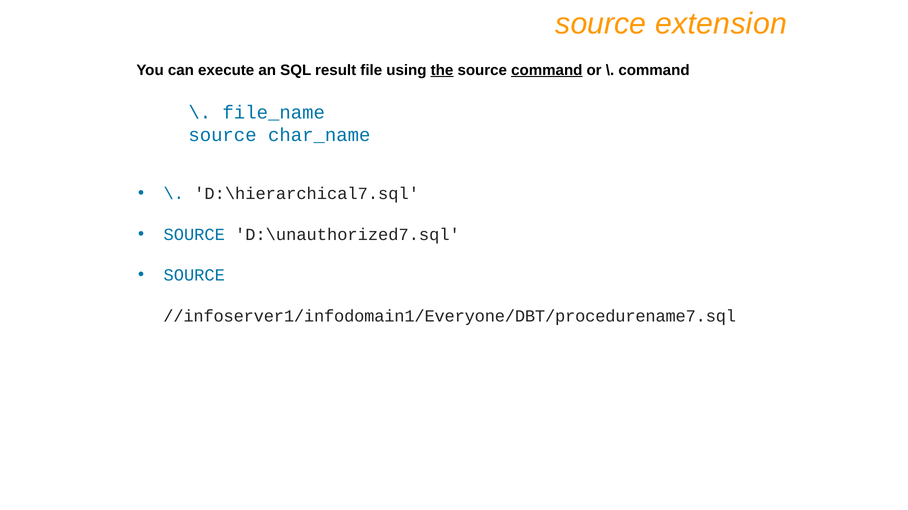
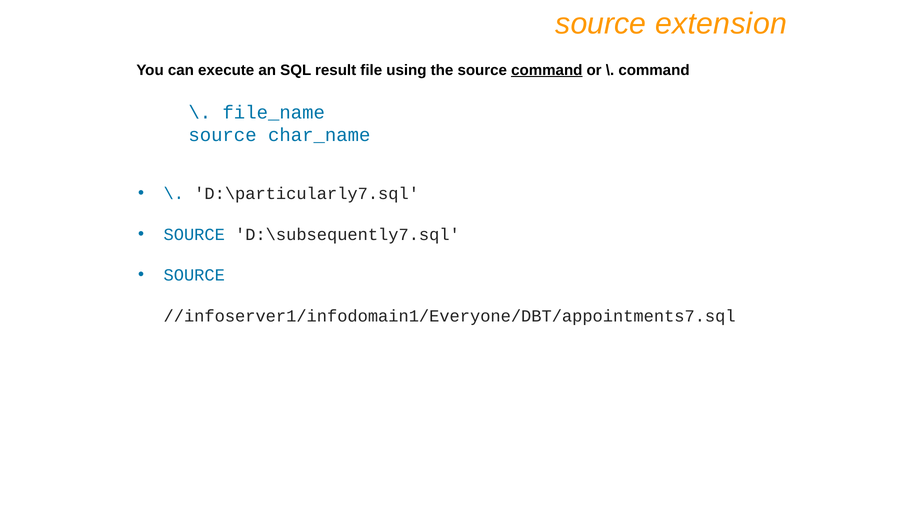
the underline: present -> none
D:\hierarchical7.sql: D:\hierarchical7.sql -> D:\particularly7.sql
D:\unauthorized7.sql: D:\unauthorized7.sql -> D:\subsequently7.sql
//infoserver1/infodomain1/Everyone/DBT/procedurename7.sql: //infoserver1/infodomain1/Everyone/DBT/procedurename7.sql -> //infoserver1/infodomain1/Everyone/DBT/appointments7.sql
